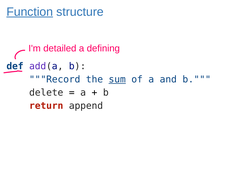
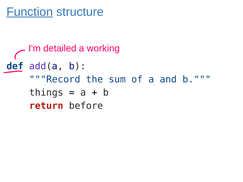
defining: defining -> working
sum underline: present -> none
delete: delete -> things
append: append -> before
